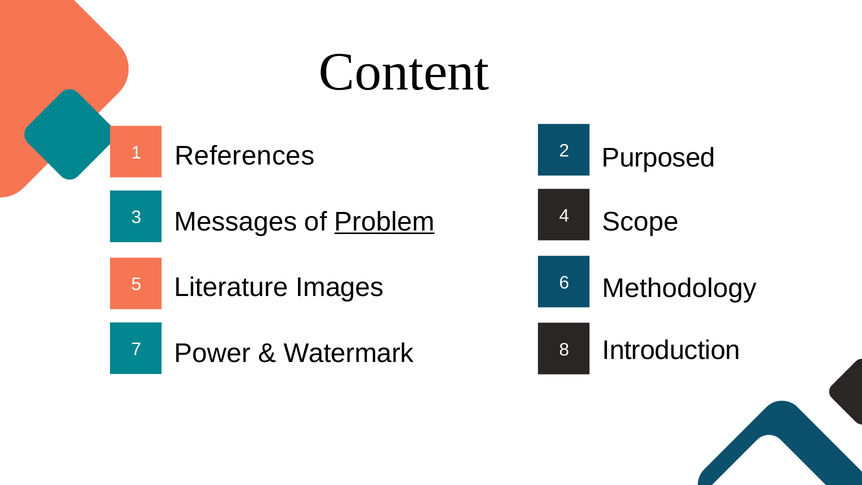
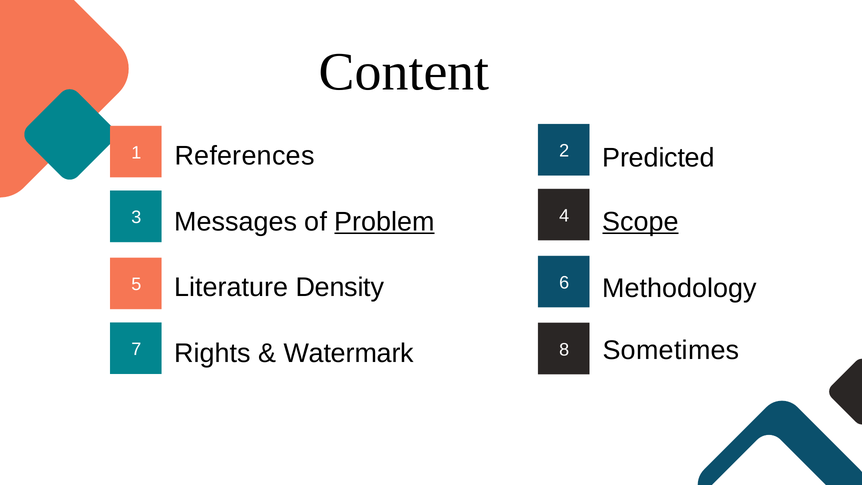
Purposed: Purposed -> Predicted
Scope underline: none -> present
Images: Images -> Density
Power: Power -> Rights
Introduction: Introduction -> Sometimes
